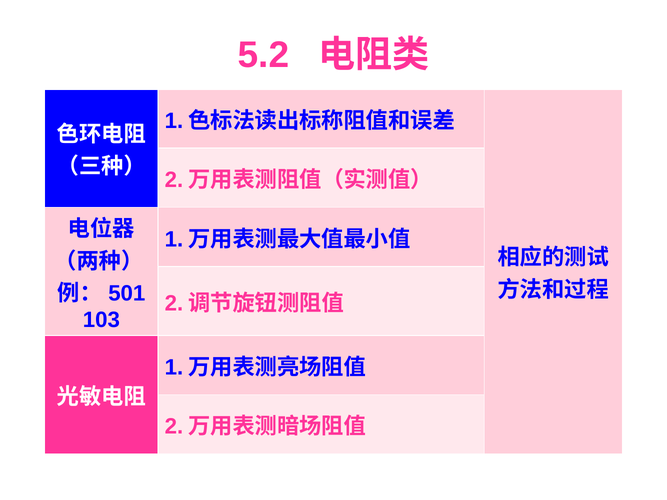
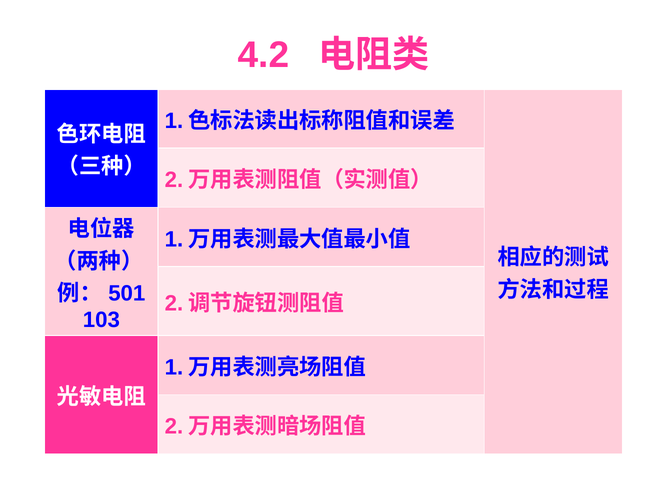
5.2: 5.2 -> 4.2
